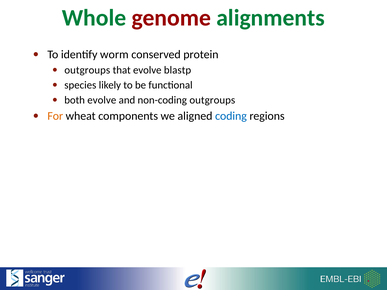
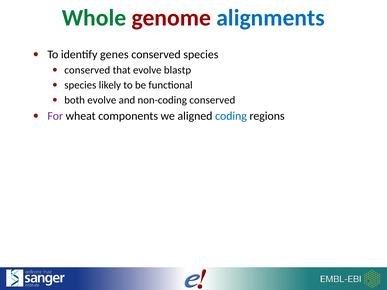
alignments colour: green -> blue
worm: worm -> genes
conserved protein: protein -> species
outgroups at (87, 70): outgroups -> conserved
non-coding outgroups: outgroups -> conserved
For colour: orange -> purple
